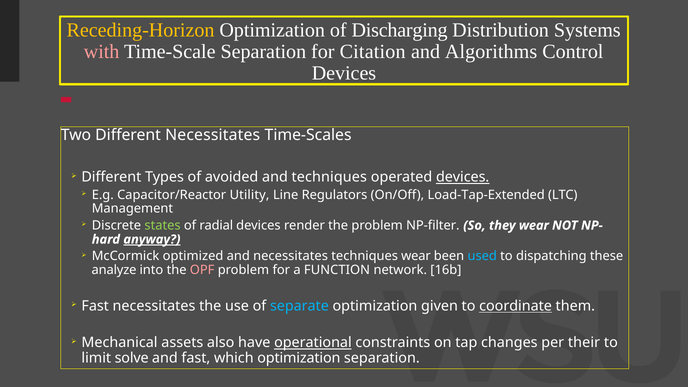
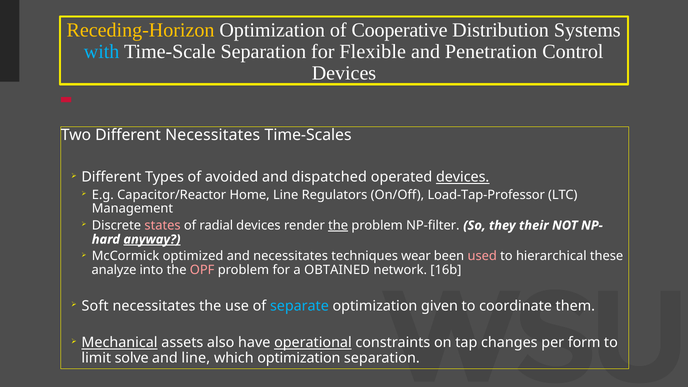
Discharging: Discharging -> Cooperative
with colour: pink -> light blue
Citation: Citation -> Flexible
Algorithms: Algorithms -> Penetration
and techniques: techniques -> dispatched
Utility: Utility -> Home
Load-Tap-Extended: Load-Tap-Extended -> Load-Tap-Professor
states colour: light green -> pink
the at (338, 225) underline: none -> present
they wear: wear -> their
used colour: light blue -> pink
dispatching: dispatching -> hierarchical
FUNCTION: FUNCTION -> OBTAINED
Fast at (95, 306): Fast -> Soft
coordinate underline: present -> none
Mechanical underline: none -> present
their: their -> form
and fast: fast -> line
